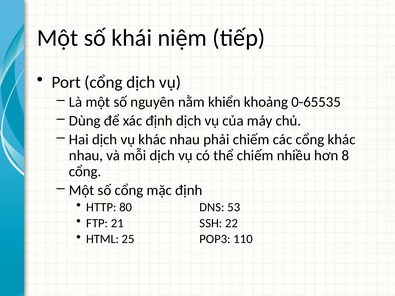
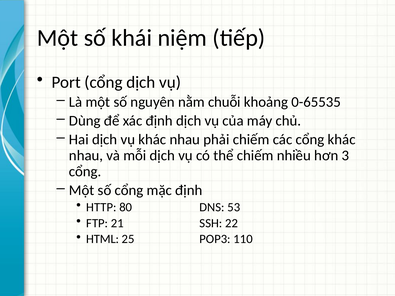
khiển: khiển -> chuỗi
8: 8 -> 3
